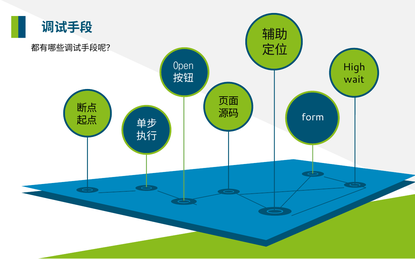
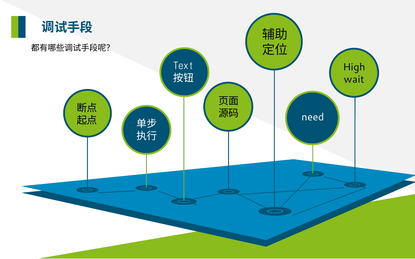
Open: Open -> Text
form: form -> need
